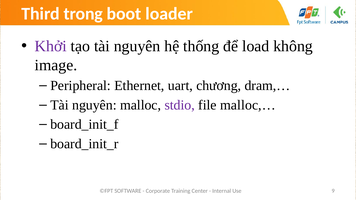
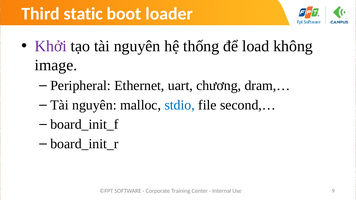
trong: trong -> static
stdio colour: purple -> blue
malloc,…: malloc,… -> second,…
